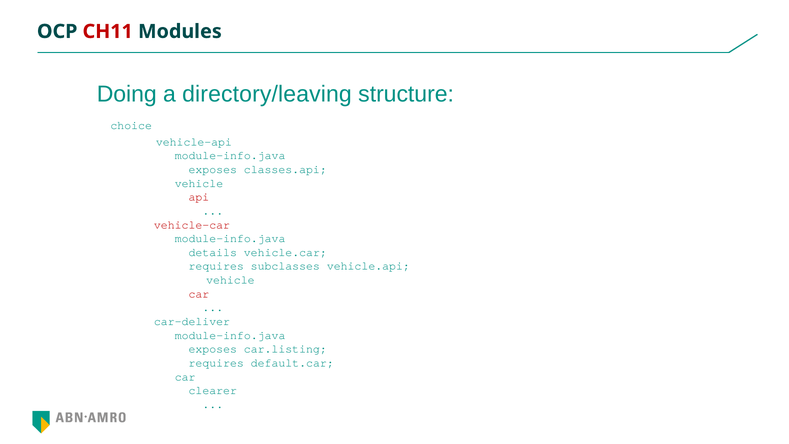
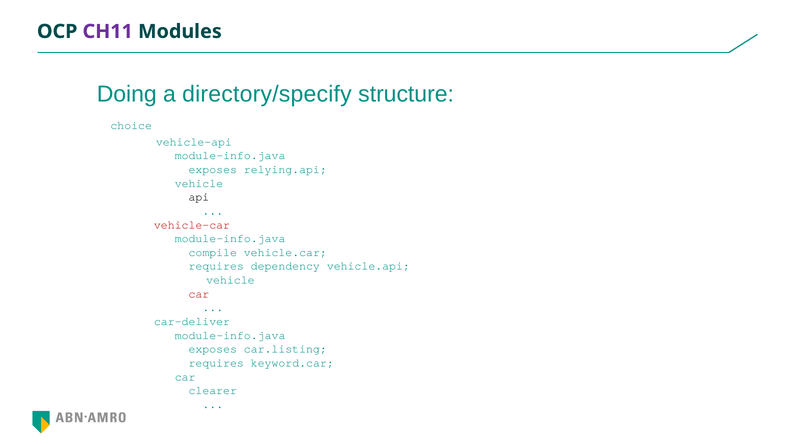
CH11 colour: red -> purple
directory/leaving: directory/leaving -> directory/specify
classes.api: classes.api -> relying.api
api colour: red -> black
details: details -> compile
subclasses: subclasses -> dependency
default.car: default.car -> keyword.car
